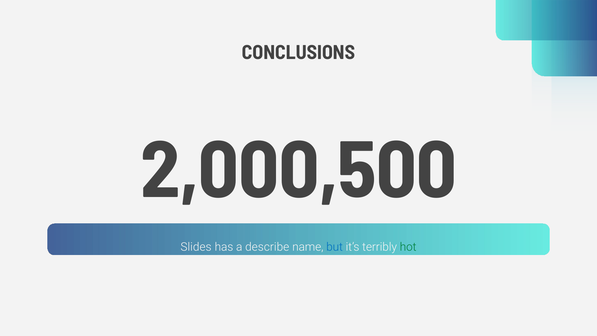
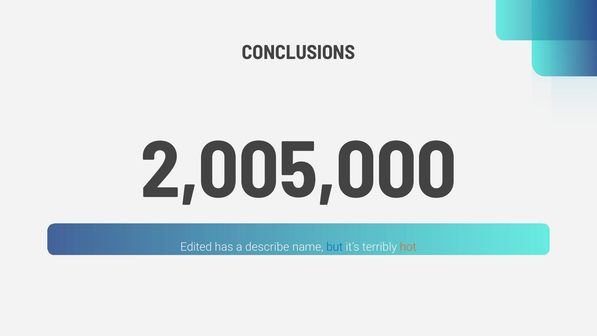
2,000,500: 2,000,500 -> 2,005,000
Slides: Slides -> Edited
hot colour: green -> orange
